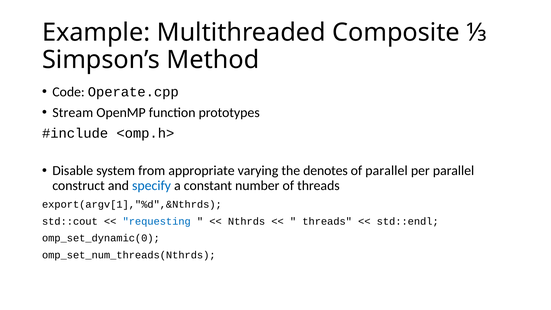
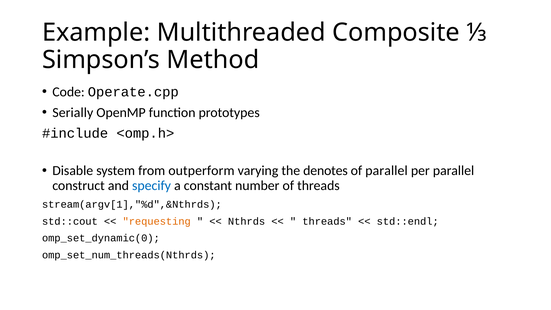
Stream: Stream -> Serially
appropriate: appropriate -> outperform
export(argv[1],"%d",&Nthrds: export(argv[1],"%d",&Nthrds -> stream(argv[1],"%d",&Nthrds
requesting colour: blue -> orange
